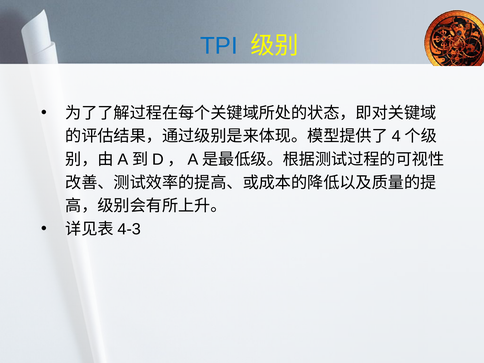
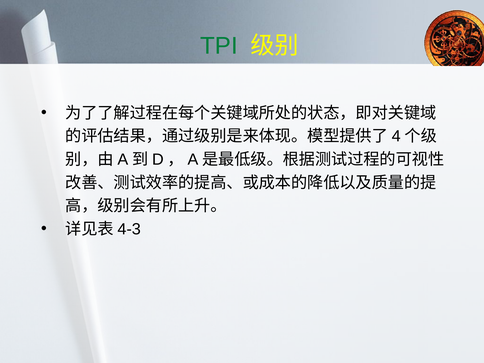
TPI colour: blue -> green
